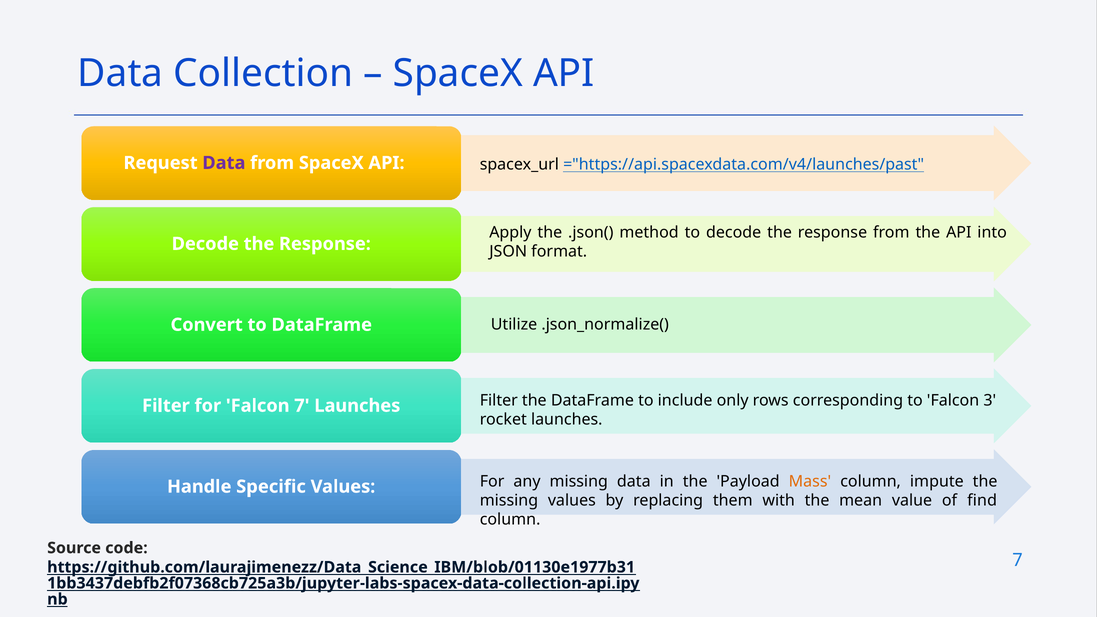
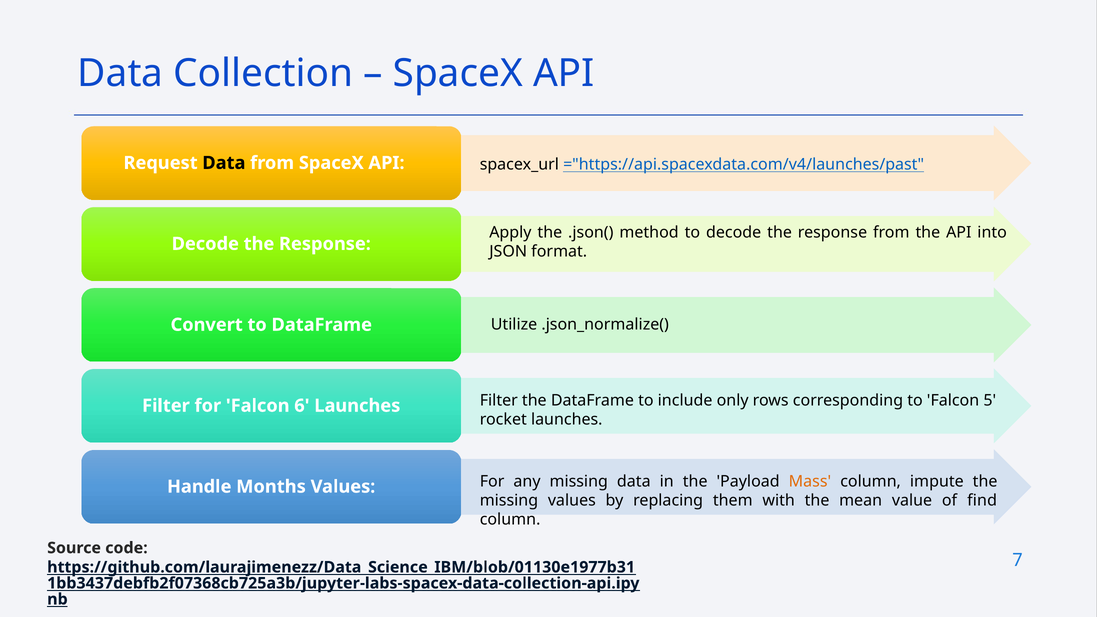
Data at (224, 163) colour: purple -> black
3: 3 -> 5
Falcon 7: 7 -> 6
Specific: Specific -> Months
